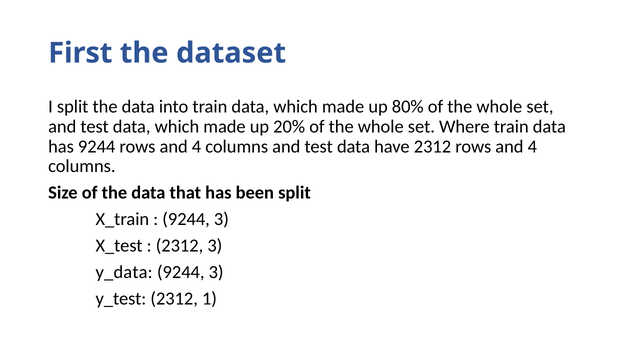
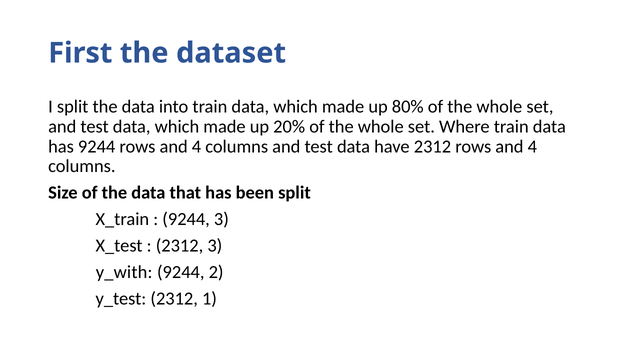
y_data: y_data -> y_with
3 at (216, 273): 3 -> 2
